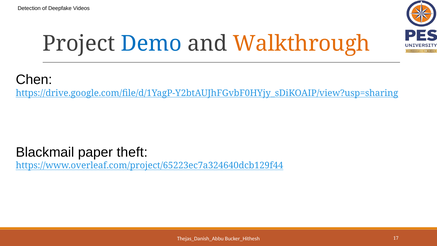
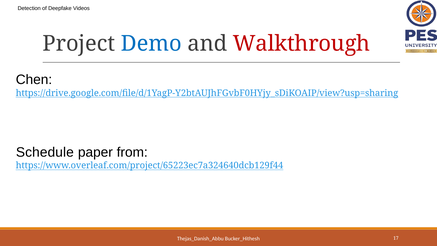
Walkthrough colour: orange -> red
Blackmail: Blackmail -> Schedule
theft: theft -> from
